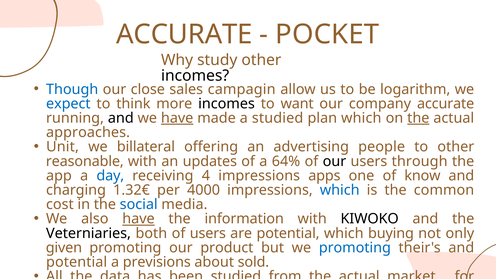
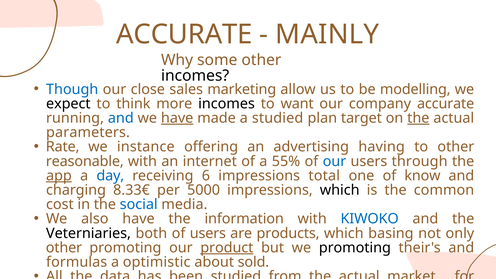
POCKET: POCKET -> MAINLY
study: study -> some
campagin: campagin -> marketing
logarithm: logarithm -> modelling
expect colour: blue -> black
and at (121, 118) colour: black -> blue
plan which: which -> target
approaches: approaches -> parameters
Unit: Unit -> Rate
we billateral: billateral -> instance
people: people -> having
updates: updates -> internet
64%: 64% -> 55%
our at (334, 161) colour: black -> blue
app underline: none -> present
4: 4 -> 6
apps: apps -> total
1.32€: 1.32€ -> 8.33€
4000: 4000 -> 5000
which at (340, 190) colour: blue -> black
have at (138, 219) underline: present -> none
KIWOKO colour: black -> blue
are potential: potential -> products
buying: buying -> basing
given at (64, 248): given -> other
product underline: none -> present
promoting at (355, 248) colour: blue -> black
potential at (77, 262): potential -> formulas
previsions: previsions -> optimistic
